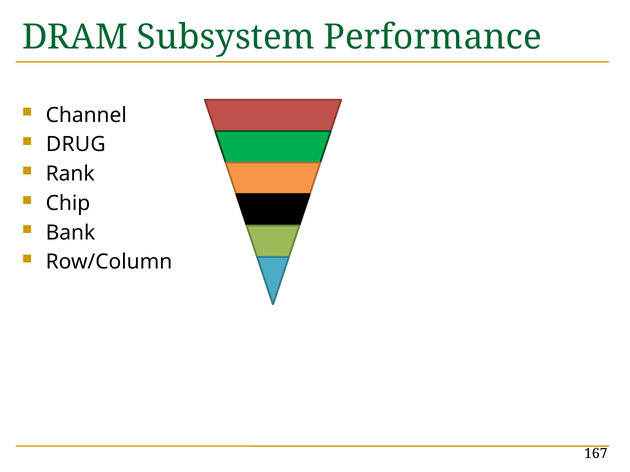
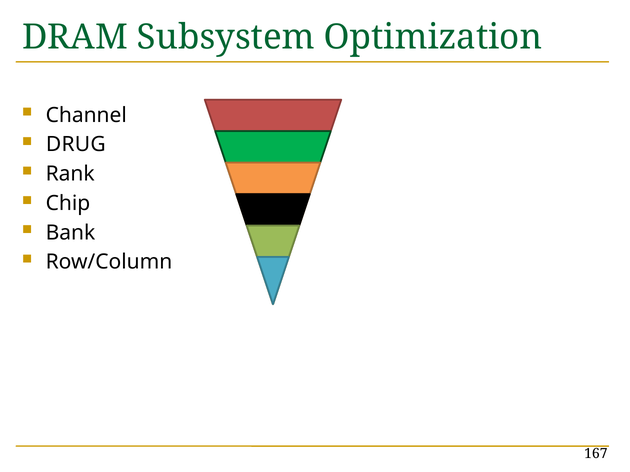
Performance: Performance -> Optimization
